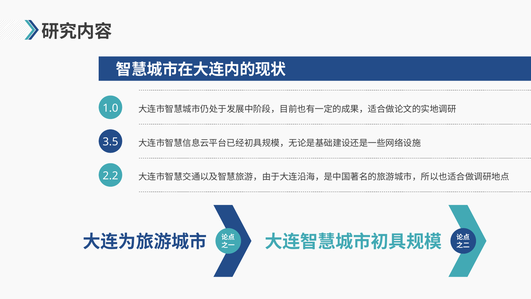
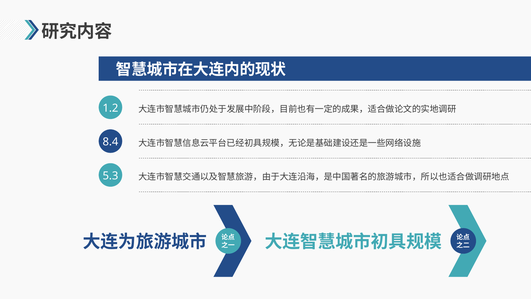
1.0: 1.0 -> 1.2
3.5: 3.5 -> 8.4
2.2: 2.2 -> 5.3
